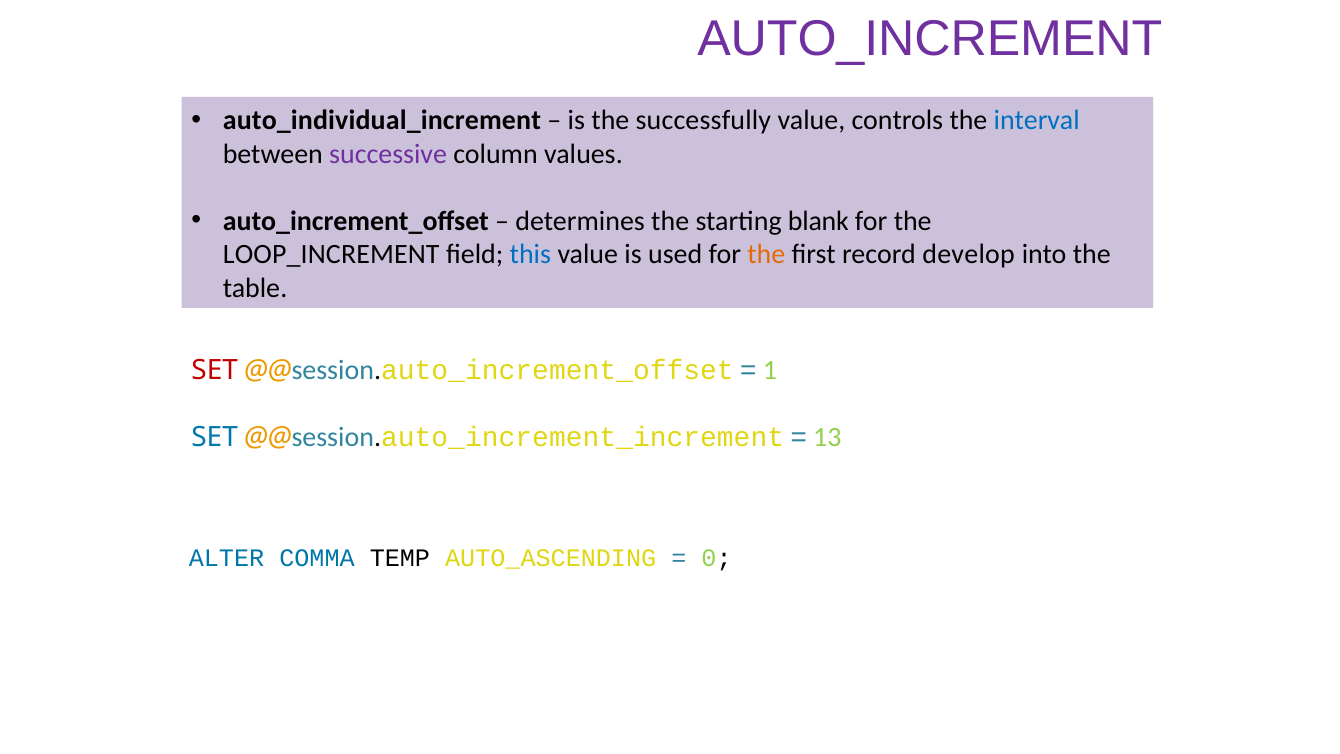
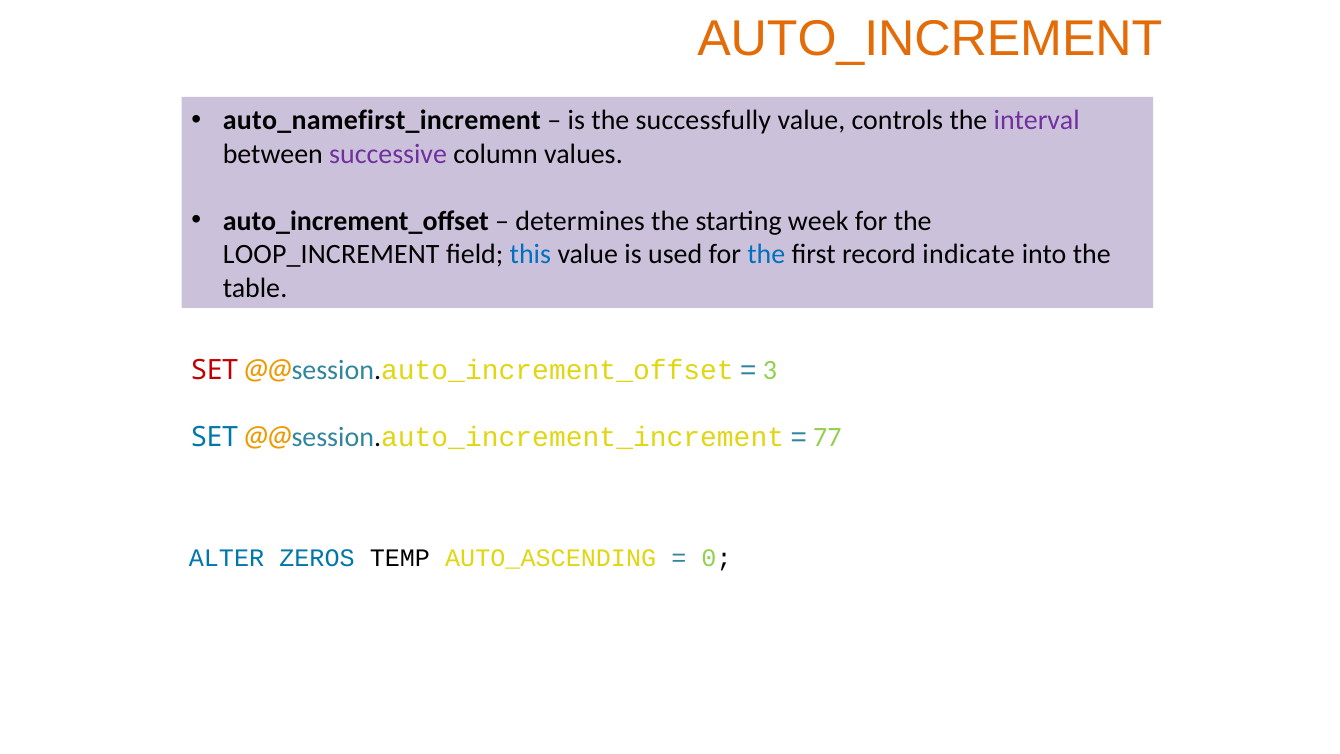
AUTO_INCREMENT colour: purple -> orange
auto_individual_increment: auto_individual_increment -> auto_namefirst_increment
interval colour: blue -> purple
blank: blank -> week
the at (766, 254) colour: orange -> blue
develop: develop -> indicate
1: 1 -> 3
13: 13 -> 77
COMMA: COMMA -> ZEROS
